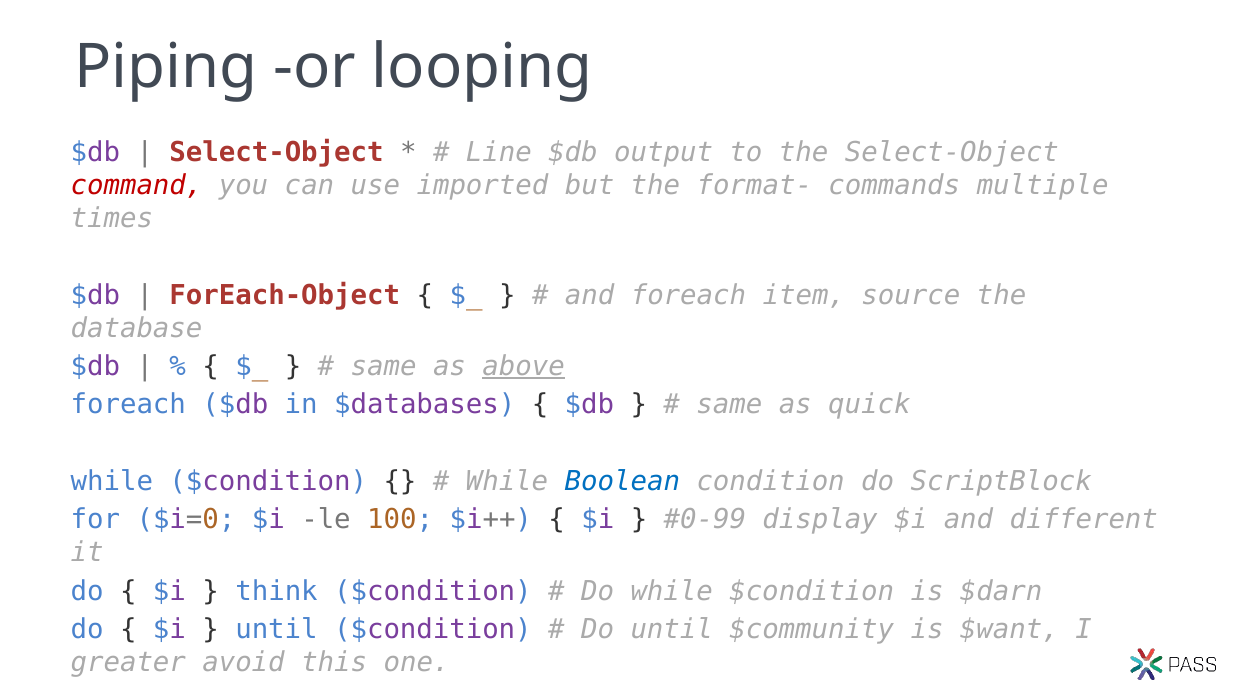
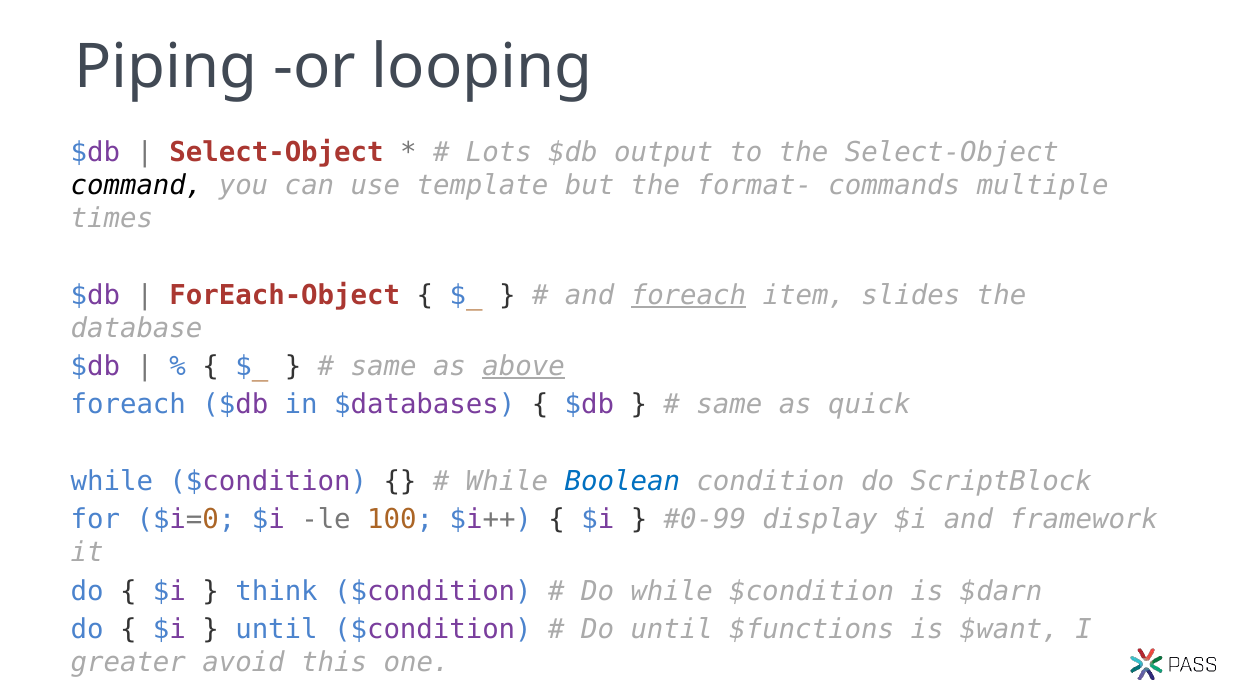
Line: Line -> Lots
command colour: red -> black
imported: imported -> template
foreach at (688, 295) underline: none -> present
source: source -> slides
different: different -> framework
$community: $community -> $functions
